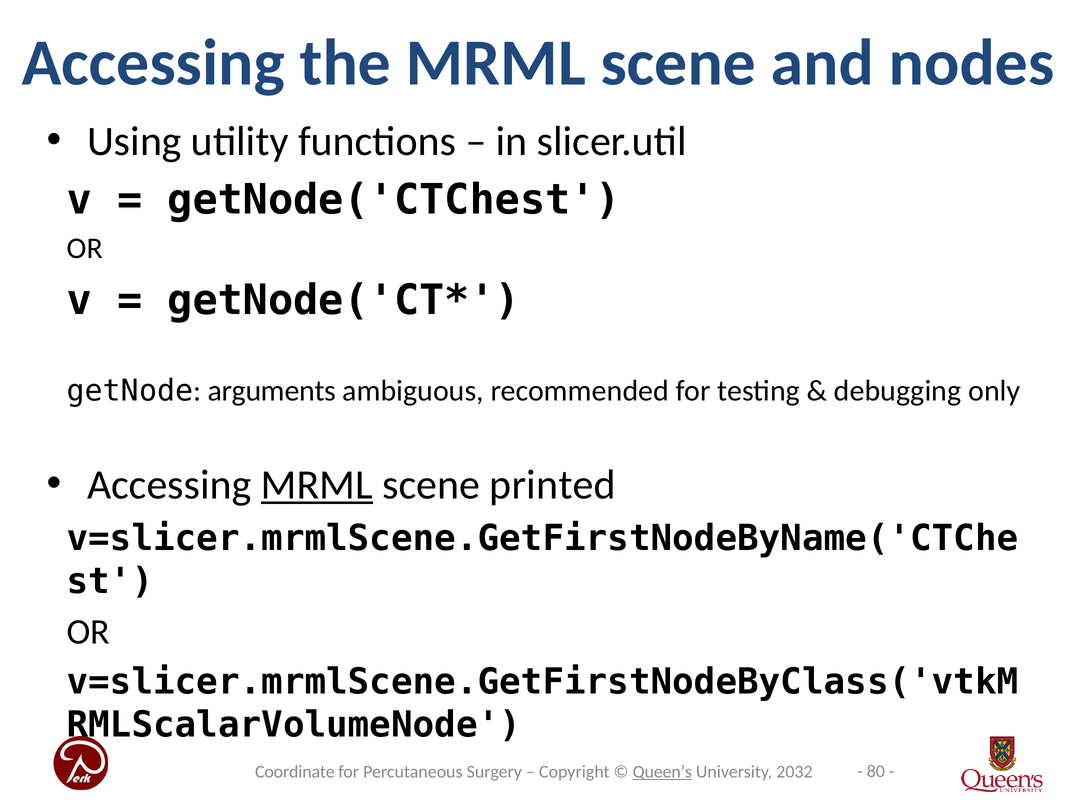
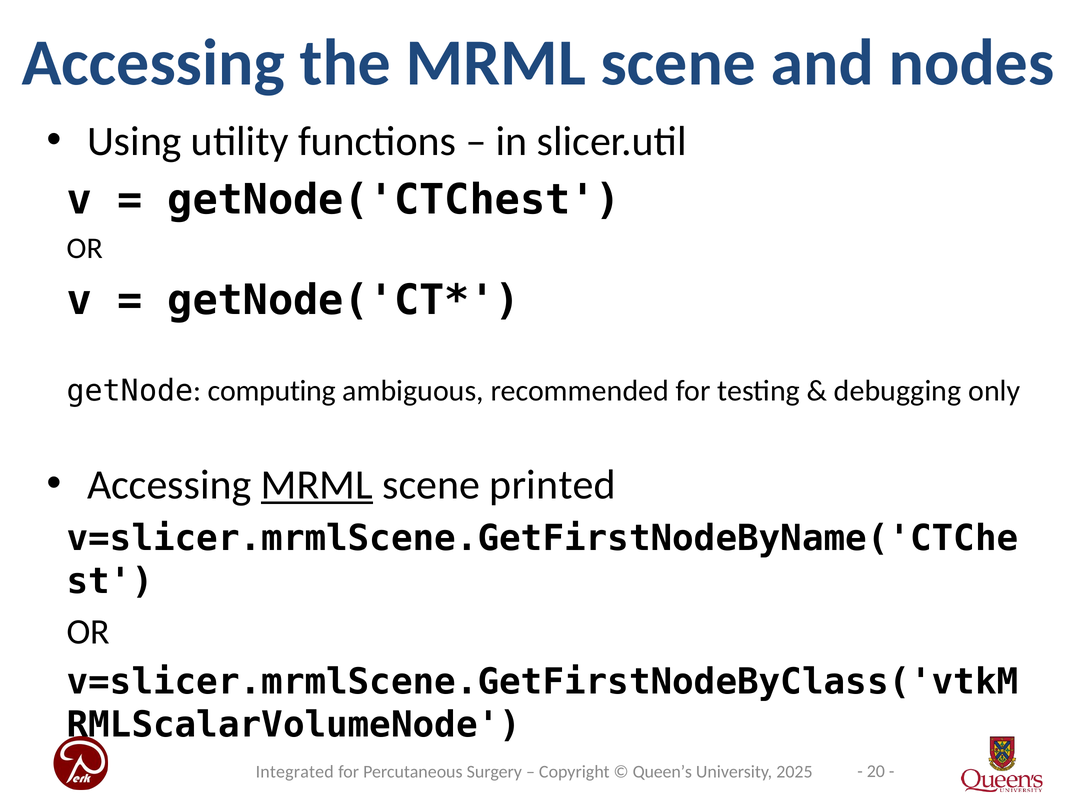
arguments: arguments -> computing
80: 80 -> 20
Coordinate: Coordinate -> Integrated
Queen’s underline: present -> none
2032: 2032 -> 2025
